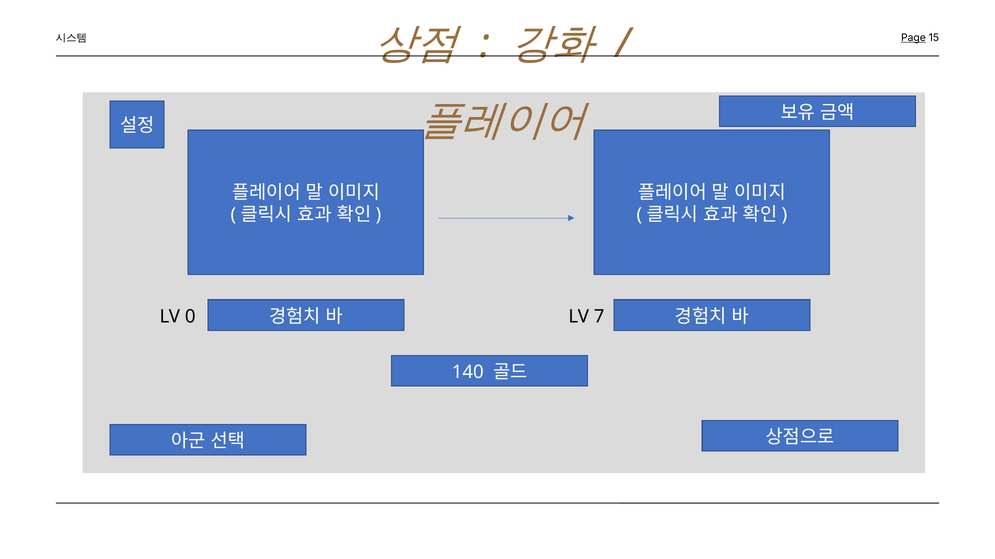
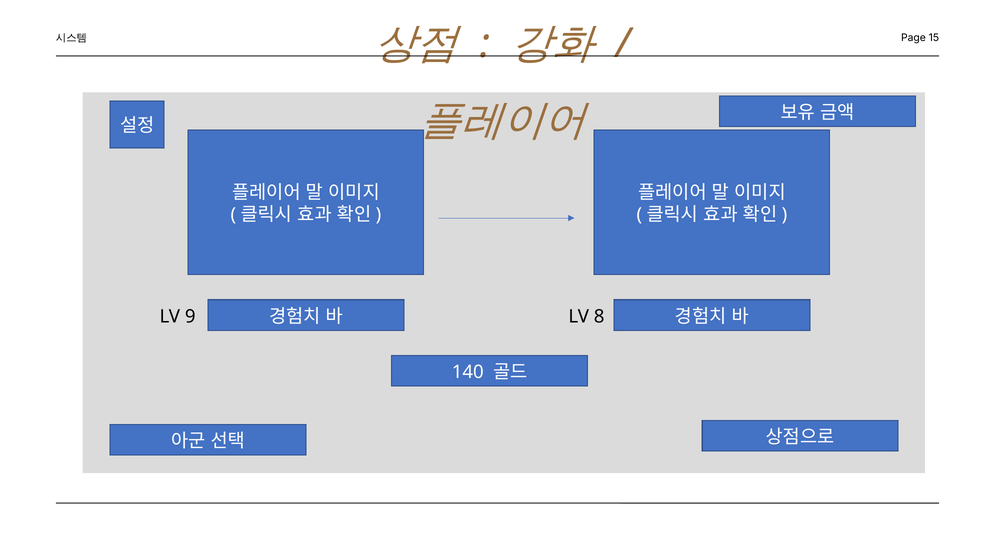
Page underline: present -> none
0: 0 -> 9
7: 7 -> 8
